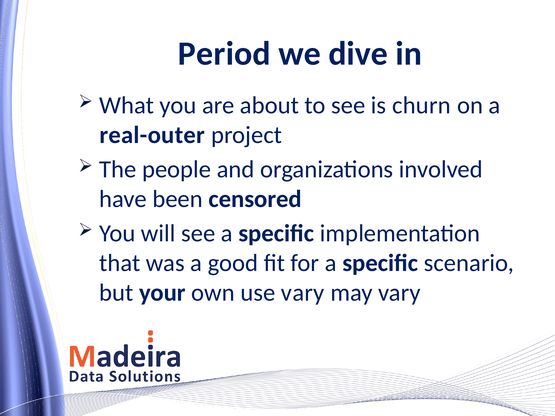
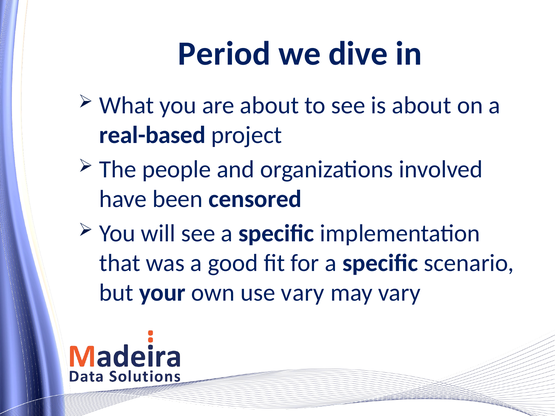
is churn: churn -> about
real-outer: real-outer -> real-based
